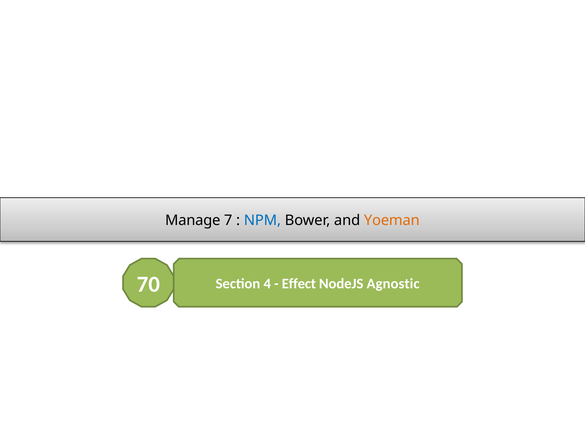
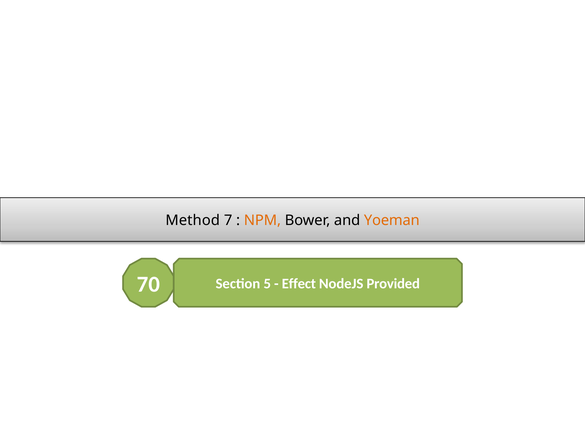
Manage: Manage -> Method
NPM colour: blue -> orange
4: 4 -> 5
Agnostic: Agnostic -> Provided
